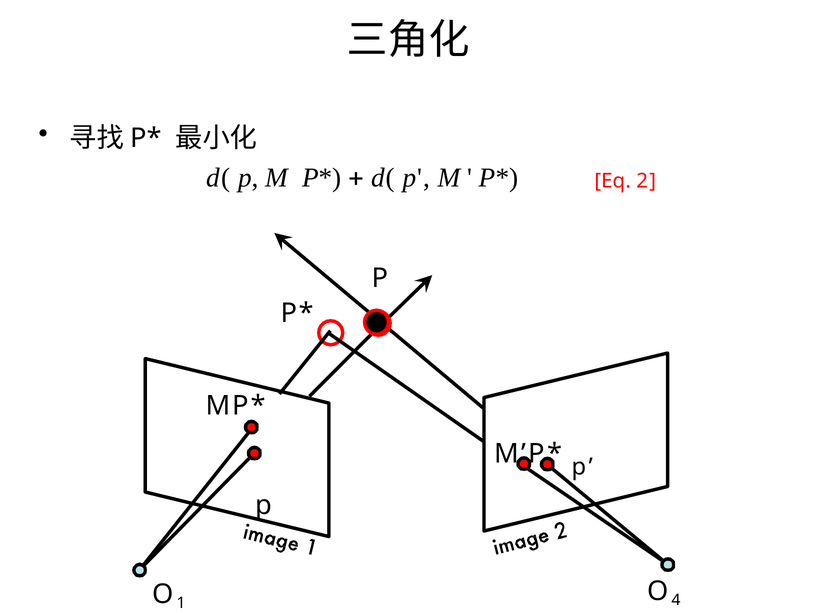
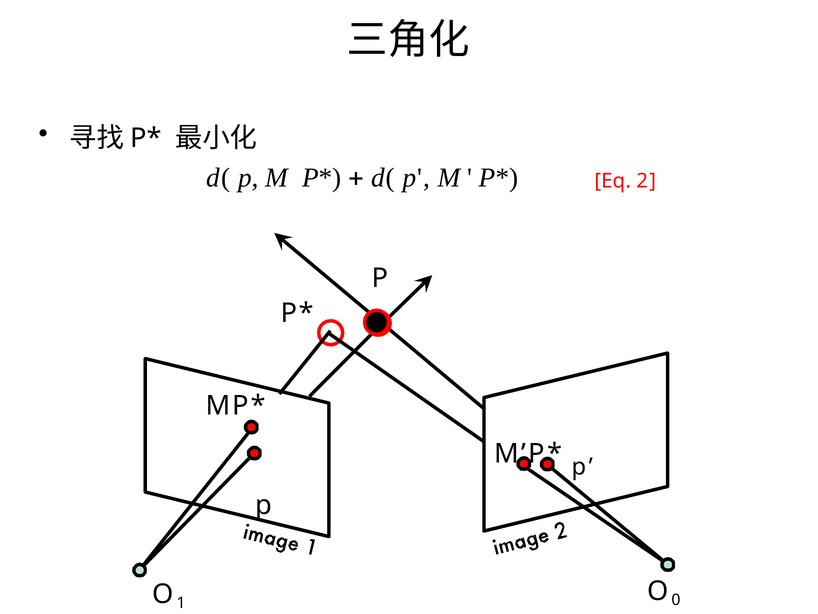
4: 4 -> 0
